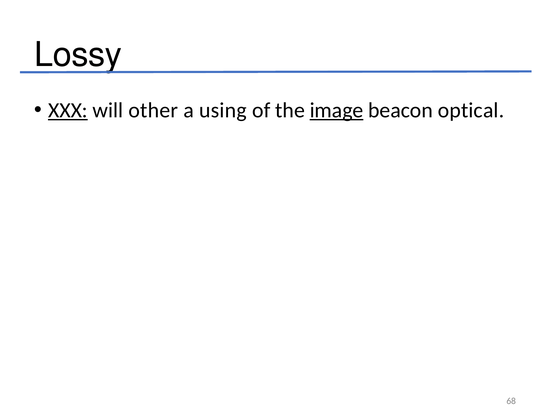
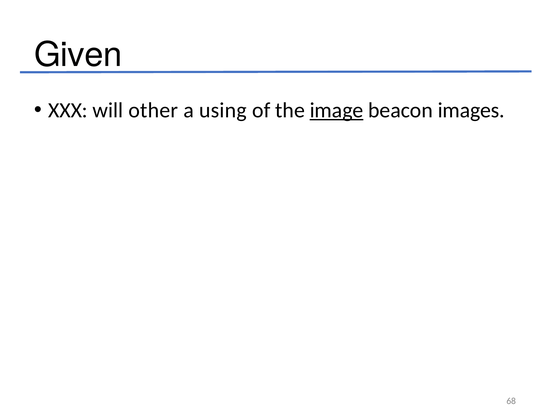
Lossy: Lossy -> Given
XXX underline: present -> none
optical: optical -> images
